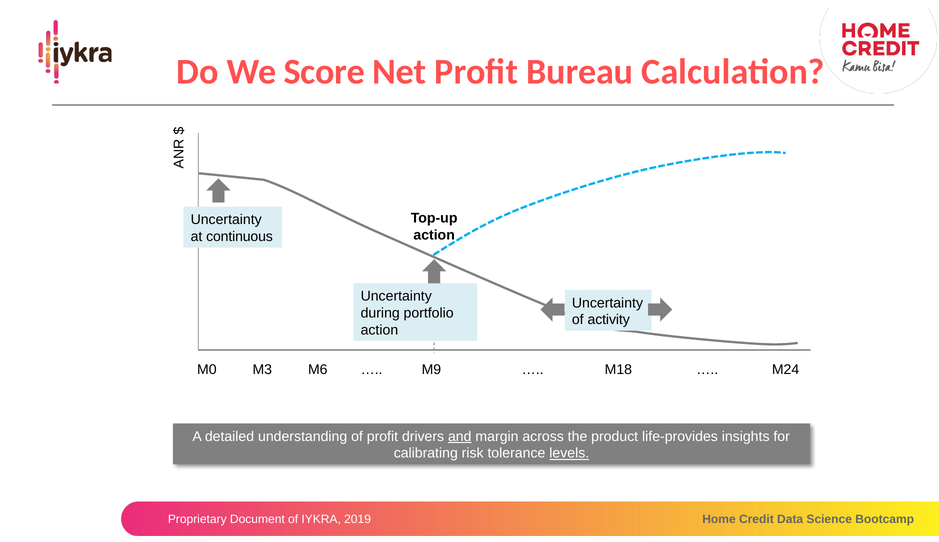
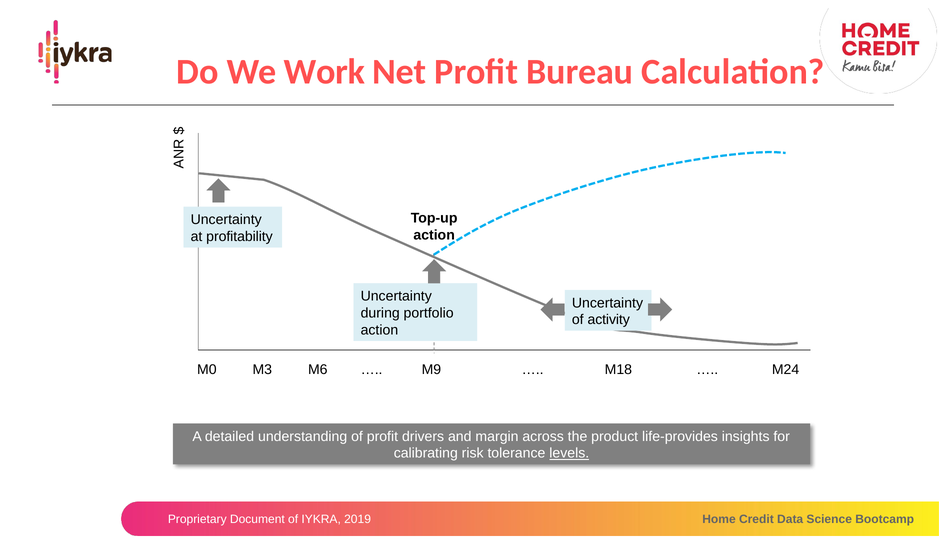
Score: Score -> Work
continuous: continuous -> profitability
and underline: present -> none
